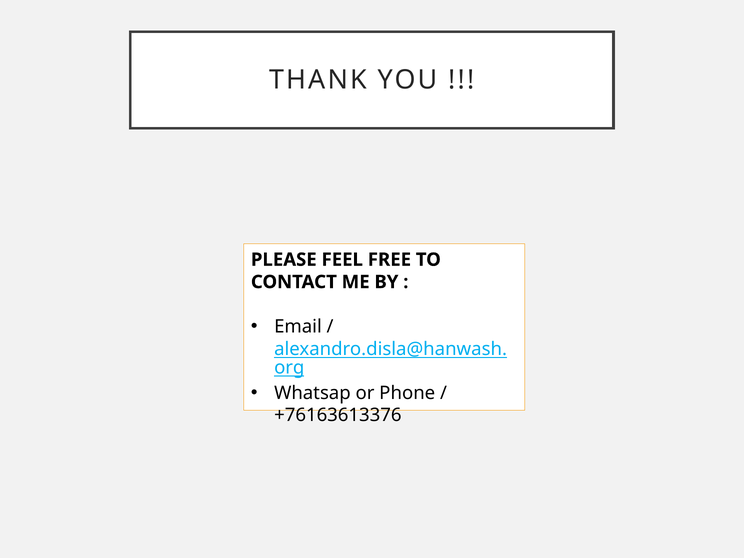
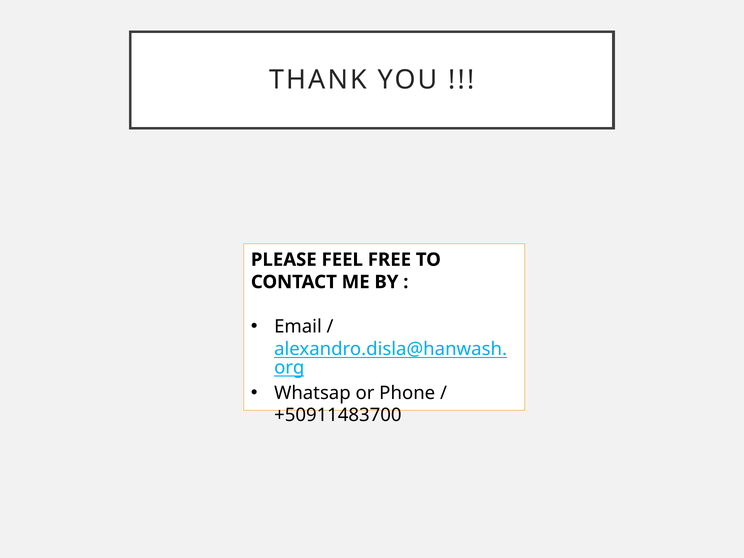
+76163613376: +76163613376 -> +50911483700
